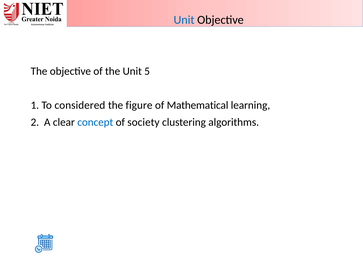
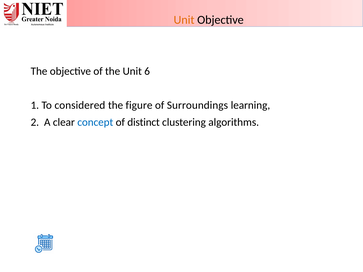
Unit at (184, 20) colour: blue -> orange
5: 5 -> 6
Mathematical: Mathematical -> Surroundings
society: society -> distinct
